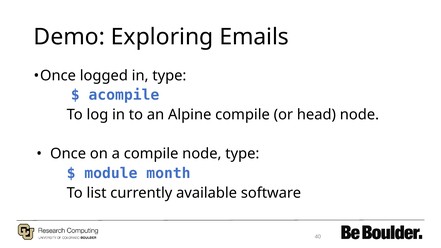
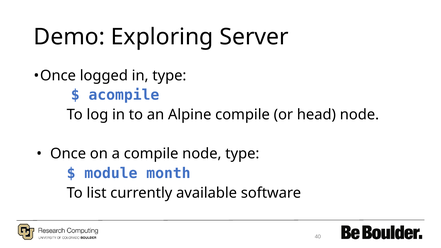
Emails: Emails -> Server
